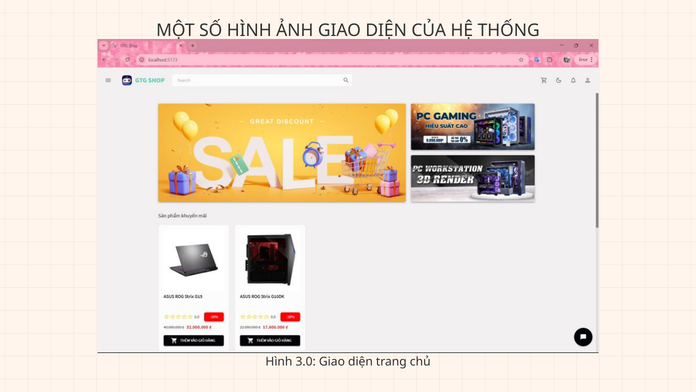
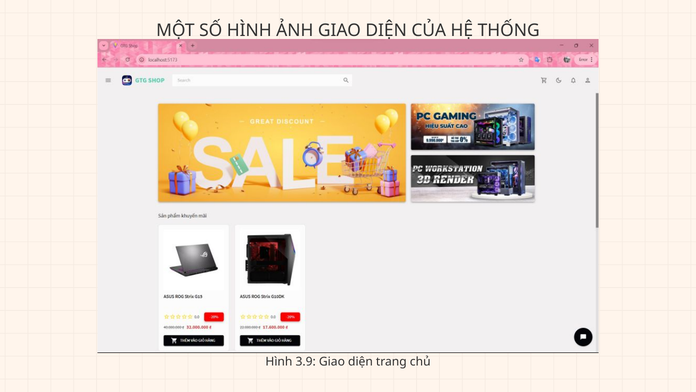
3.0: 3.0 -> 3.9
